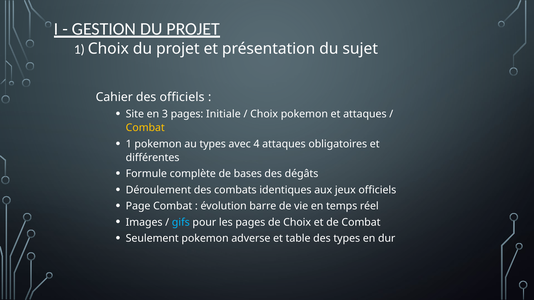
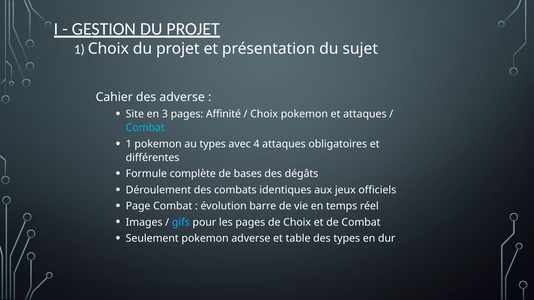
des officiels: officiels -> adverse
Initiale: Initiale -> Affinité
Combat at (145, 128) colour: yellow -> light blue
